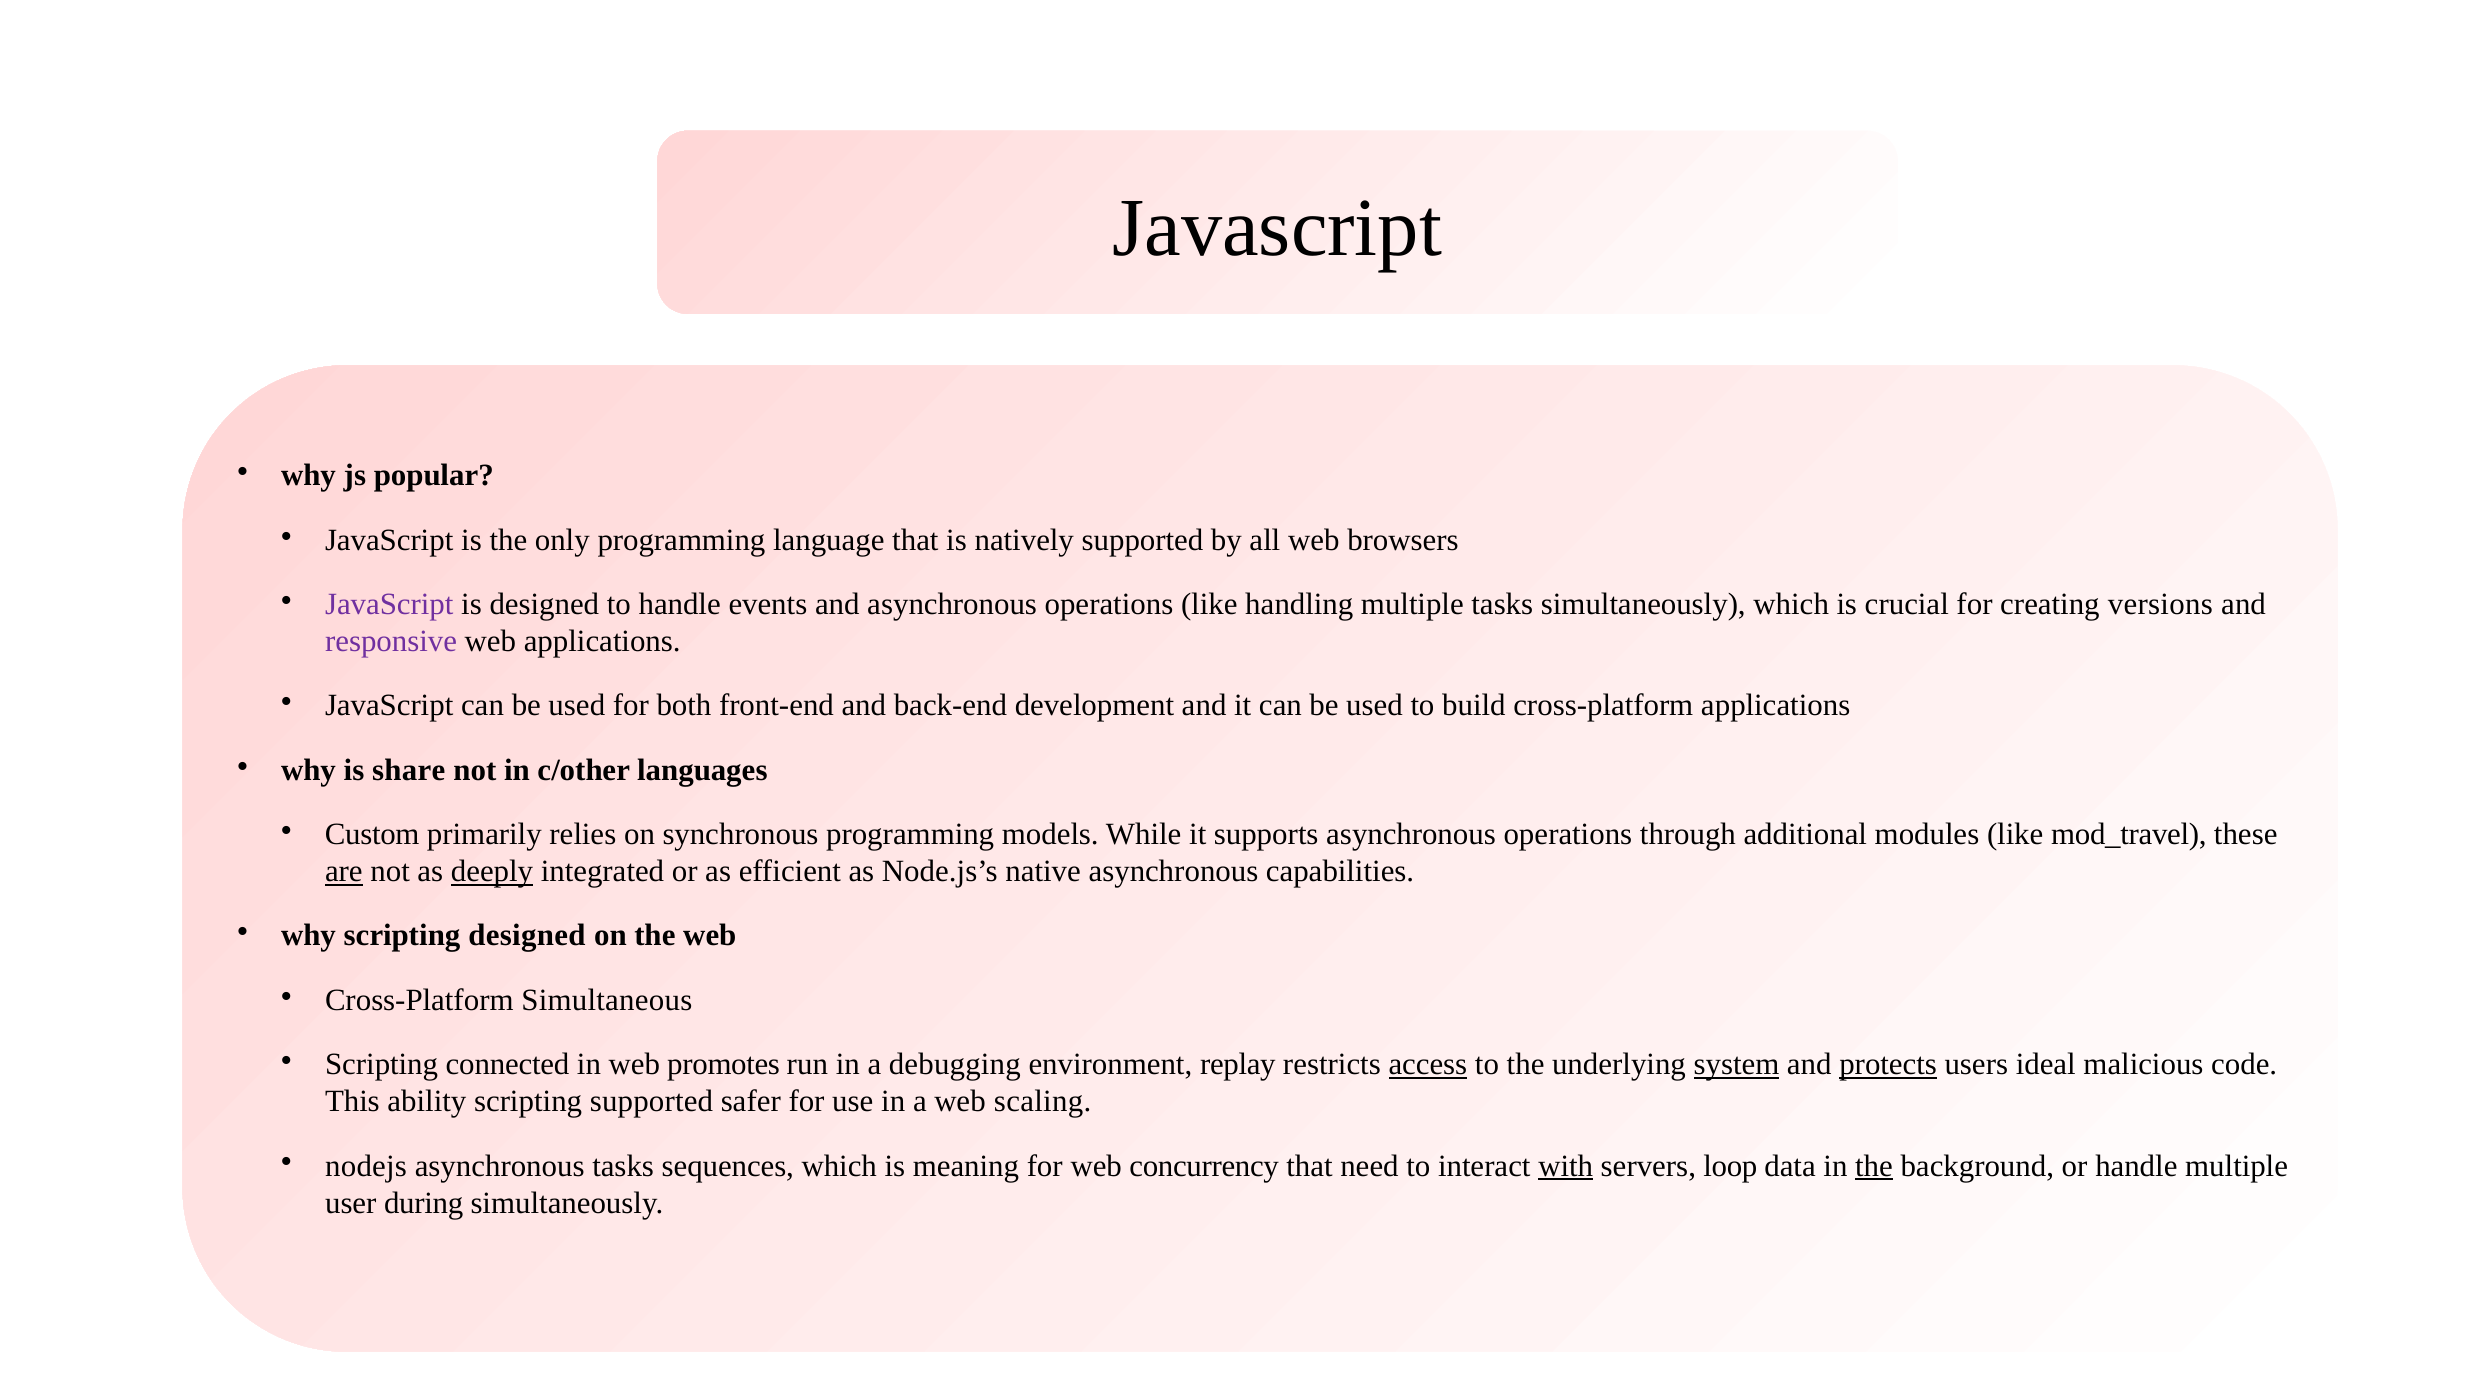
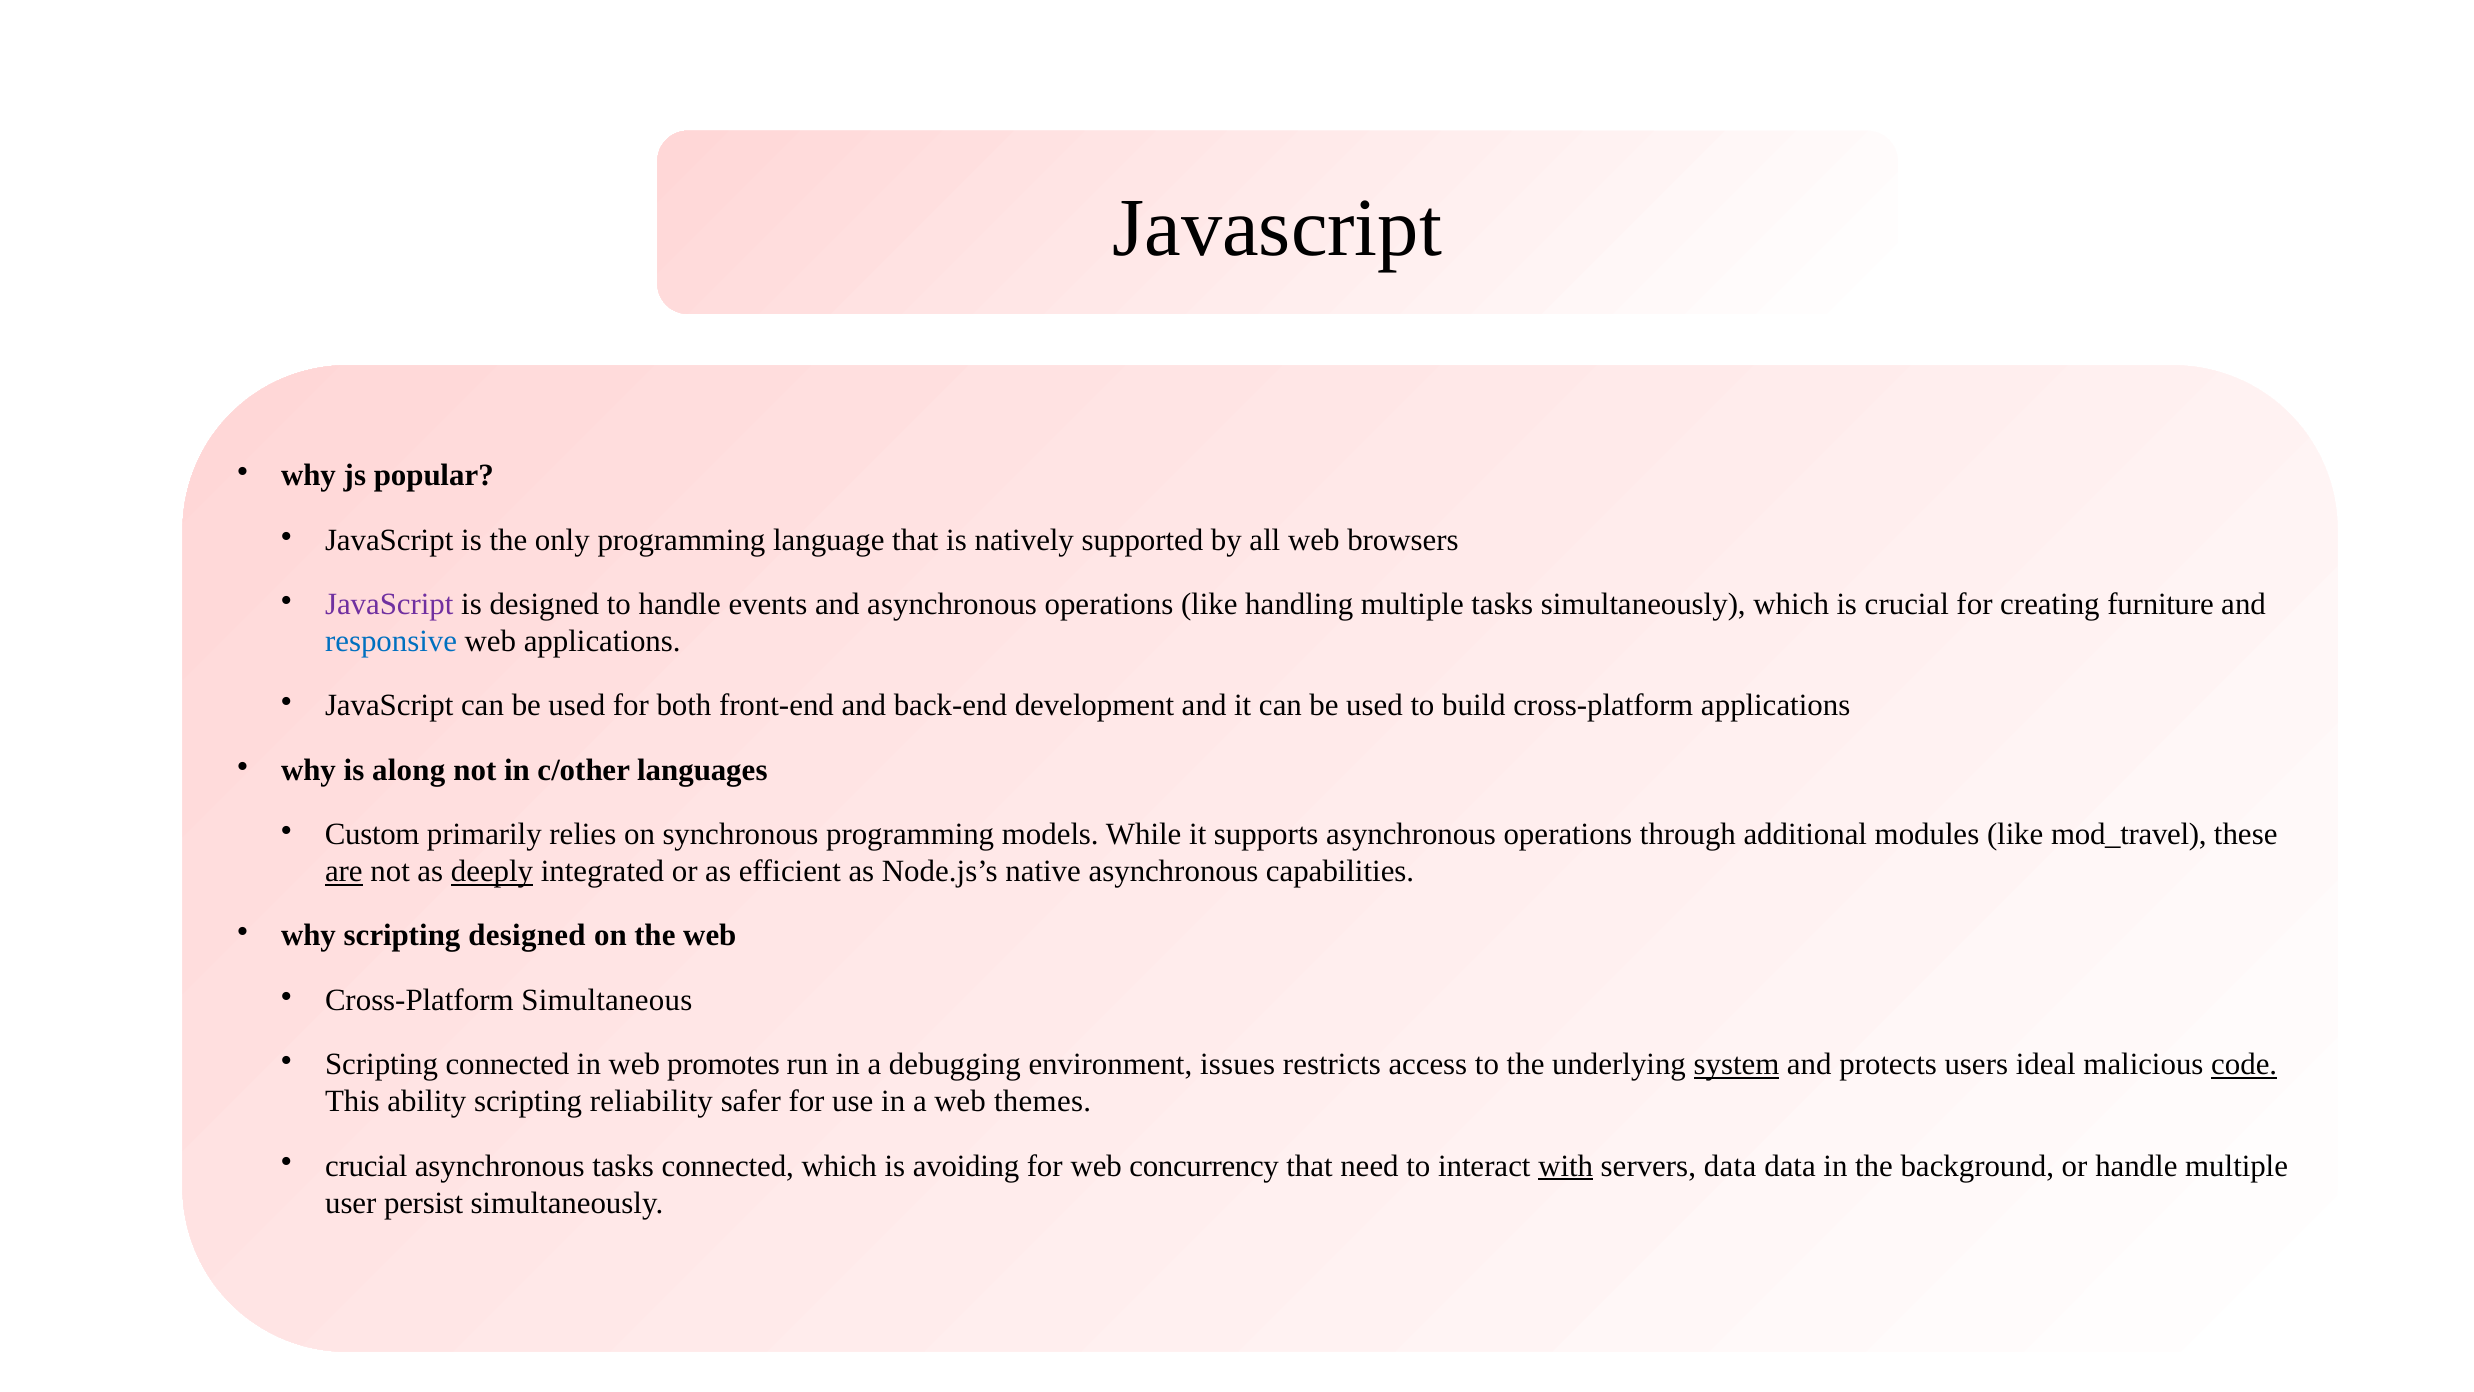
versions: versions -> furniture
responsive colour: purple -> blue
share: share -> along
replay: replay -> issues
access underline: present -> none
protects underline: present -> none
code underline: none -> present
scripting supported: supported -> reliability
scaling: scaling -> themes
nodejs at (366, 1165): nodejs -> crucial
tasks sequences: sequences -> connected
meaning: meaning -> avoiding
servers loop: loop -> data
the at (1874, 1165) underline: present -> none
during: during -> persist
